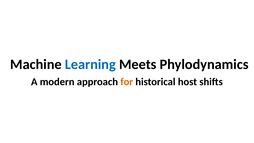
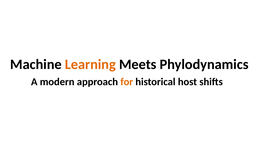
Learning colour: blue -> orange
